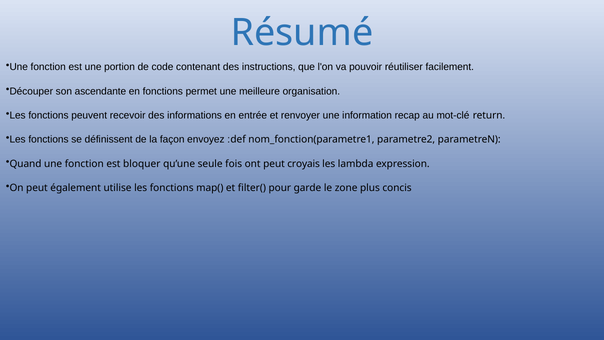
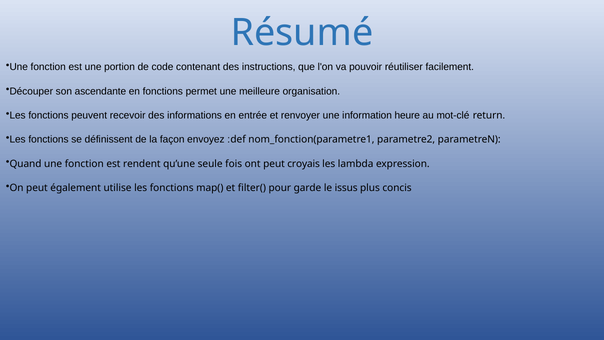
recap: recap -> heure
bloquer: bloquer -> rendent
zone: zone -> issus
